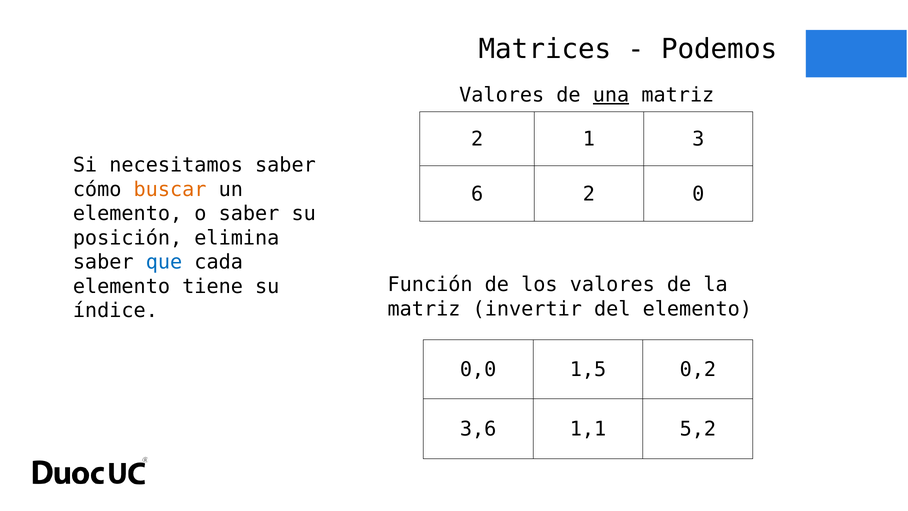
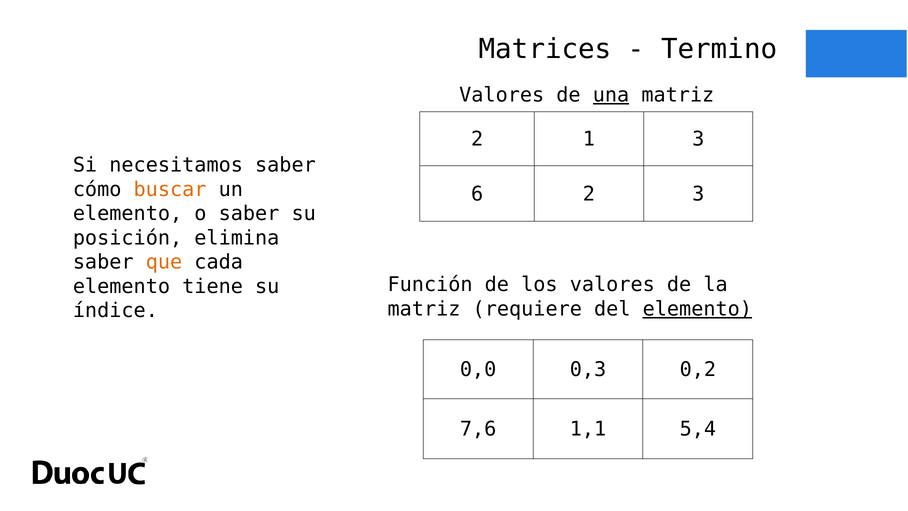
Podemos: Podemos -> Termino
2 0: 0 -> 3
que colour: blue -> orange
invertir: invertir -> requiere
elemento at (697, 309) underline: none -> present
1,5: 1,5 -> 0,3
3,6: 3,6 -> 7,6
5,2: 5,2 -> 5,4
